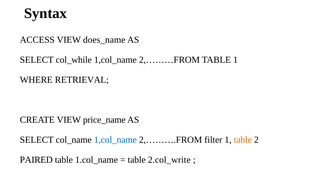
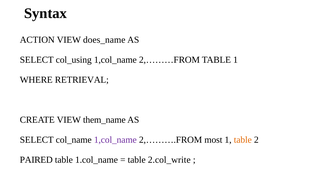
ACCESS: ACCESS -> ACTION
col_while: col_while -> col_using
price_name: price_name -> them_name
1,col_name at (115, 139) colour: blue -> purple
filter: filter -> most
